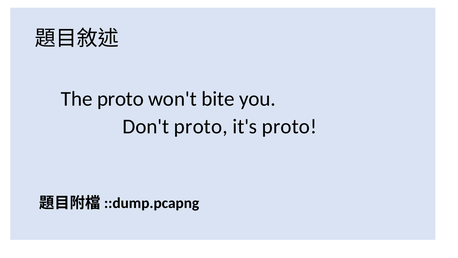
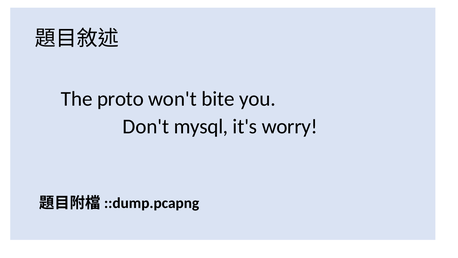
Don't proto: proto -> mysql
it's proto: proto -> worry
